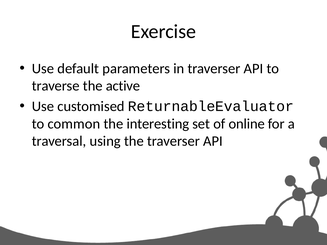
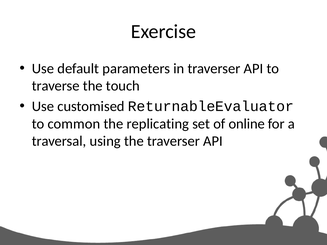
active: active -> touch
interesting: interesting -> replicating
